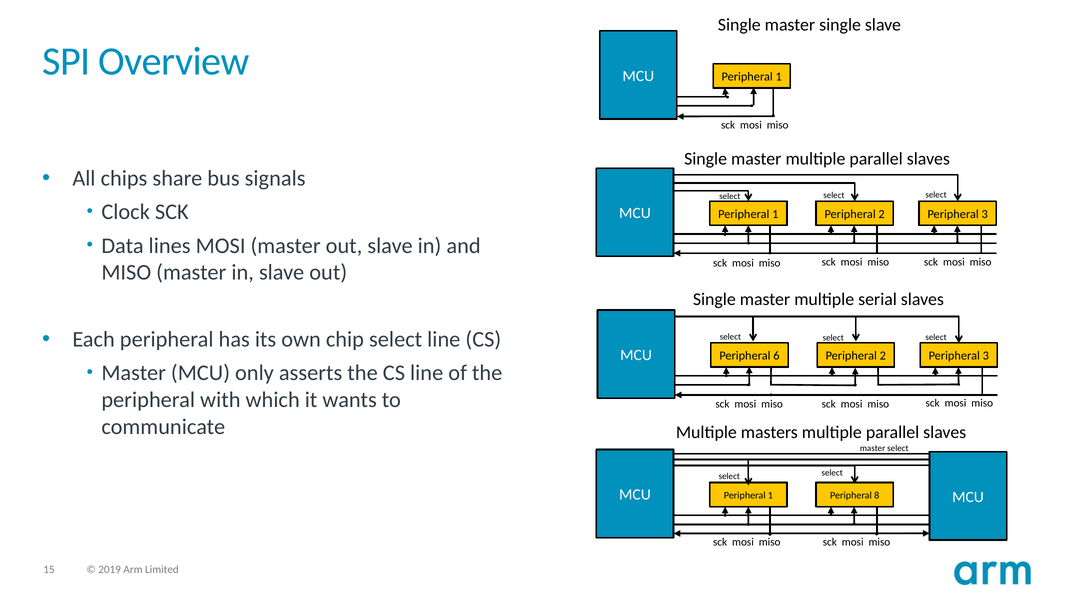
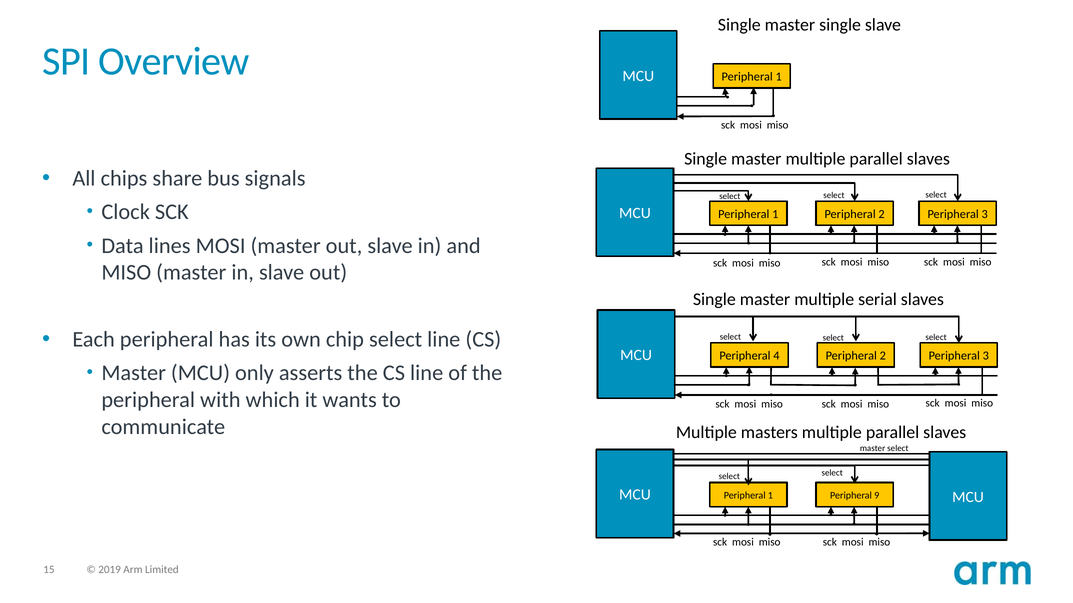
6: 6 -> 4
8: 8 -> 9
